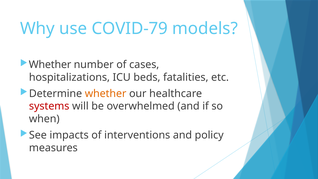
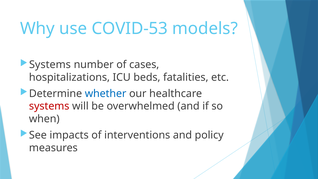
COVID-79: COVID-79 -> COVID-53
Whether at (50, 65): Whether -> Systems
whether at (106, 93) colour: orange -> blue
